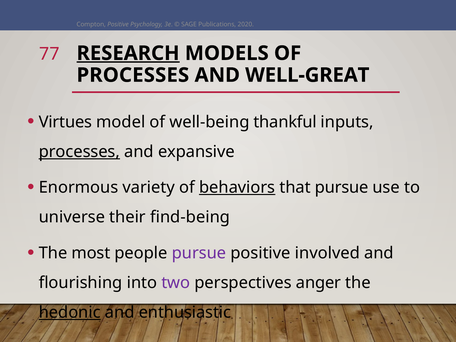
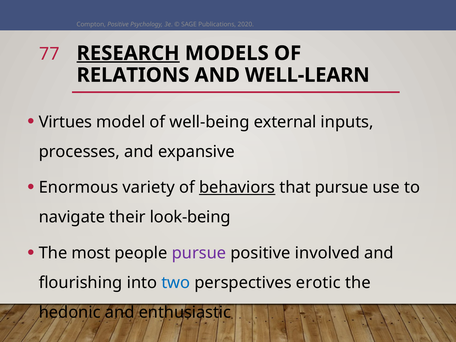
PROCESSES at (133, 75): PROCESSES -> RELATIONS
WELL-GREAT: WELL-GREAT -> WELL-LEARN
thankful: thankful -> external
processes at (79, 152) underline: present -> none
universe: universe -> navigate
find-being: find-being -> look-being
two colour: purple -> blue
anger: anger -> erotic
hedonic underline: present -> none
